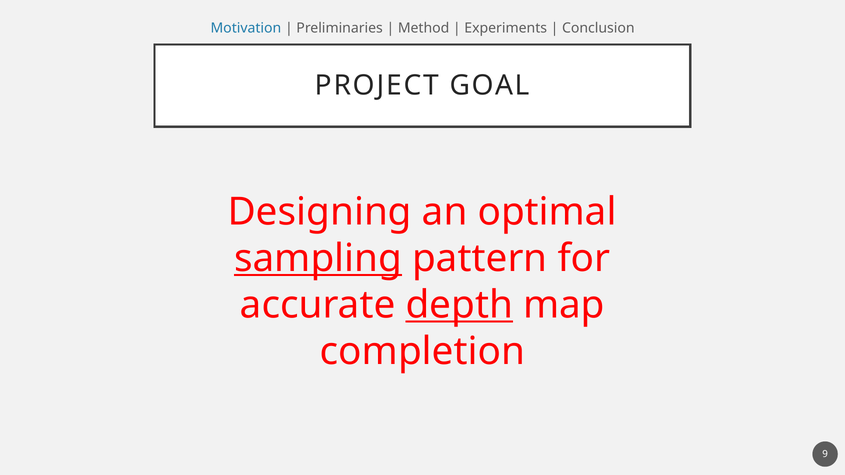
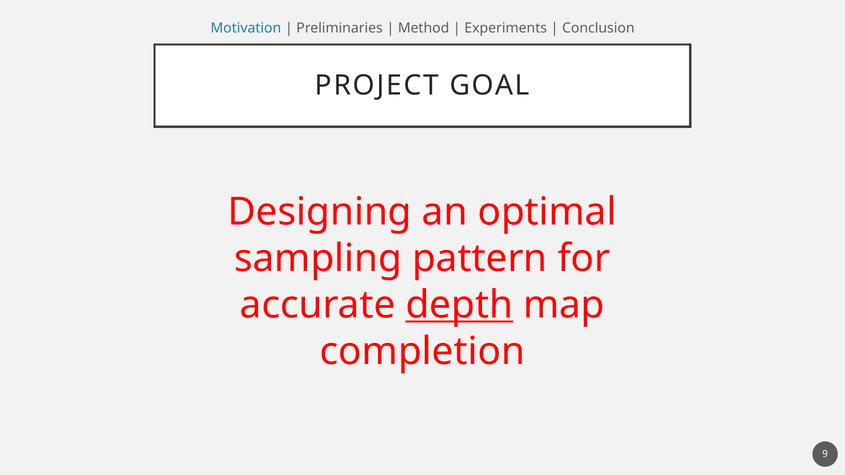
sampling underline: present -> none
